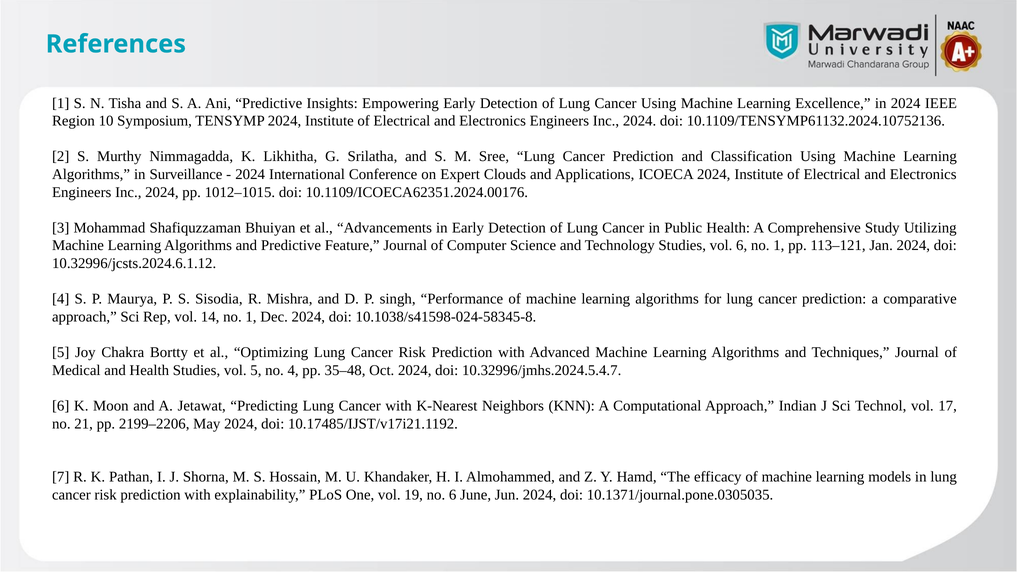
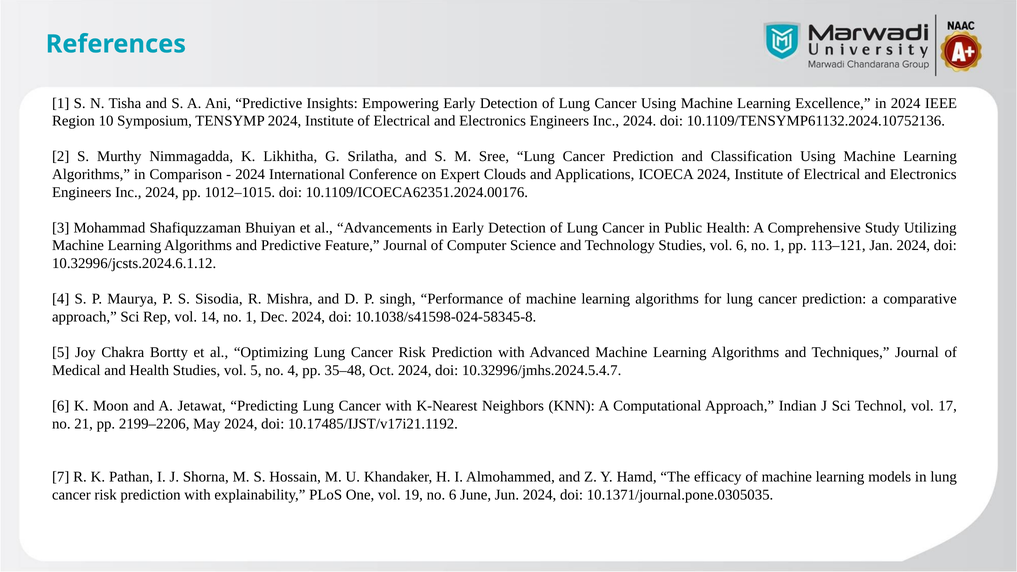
Surveillance: Surveillance -> Comparison
